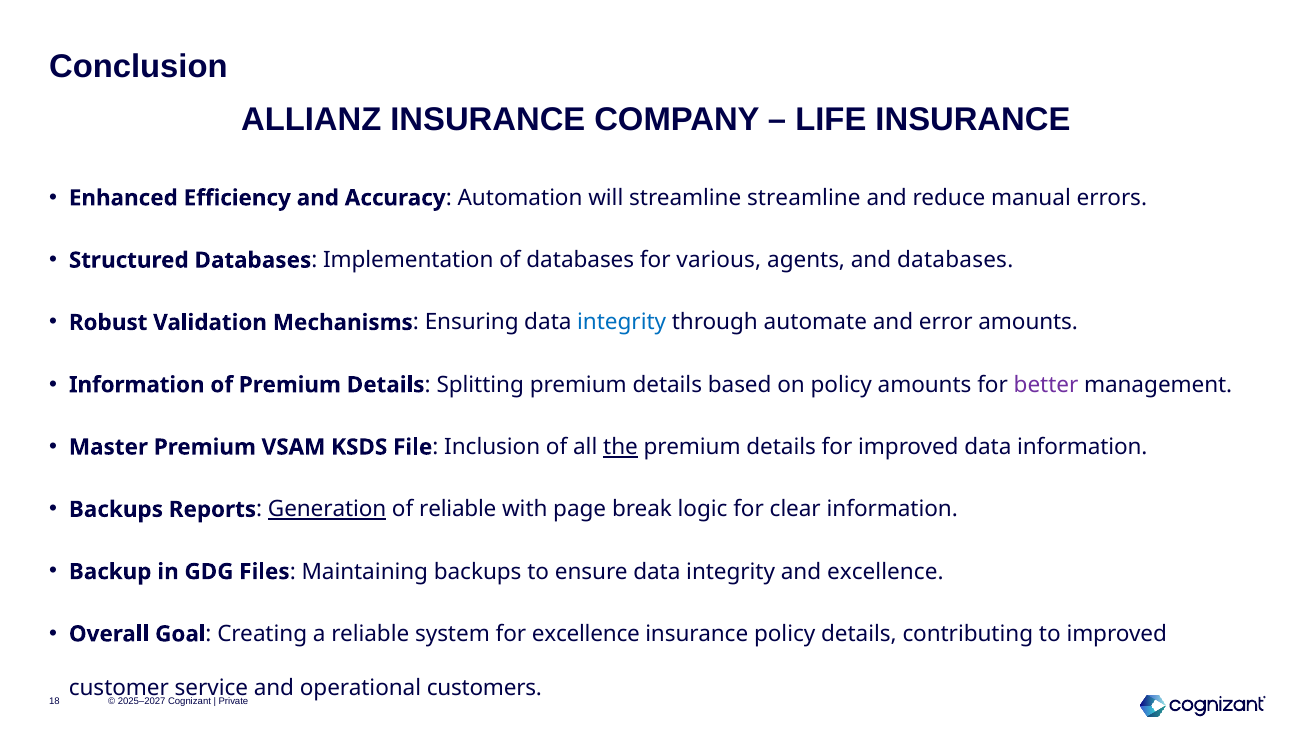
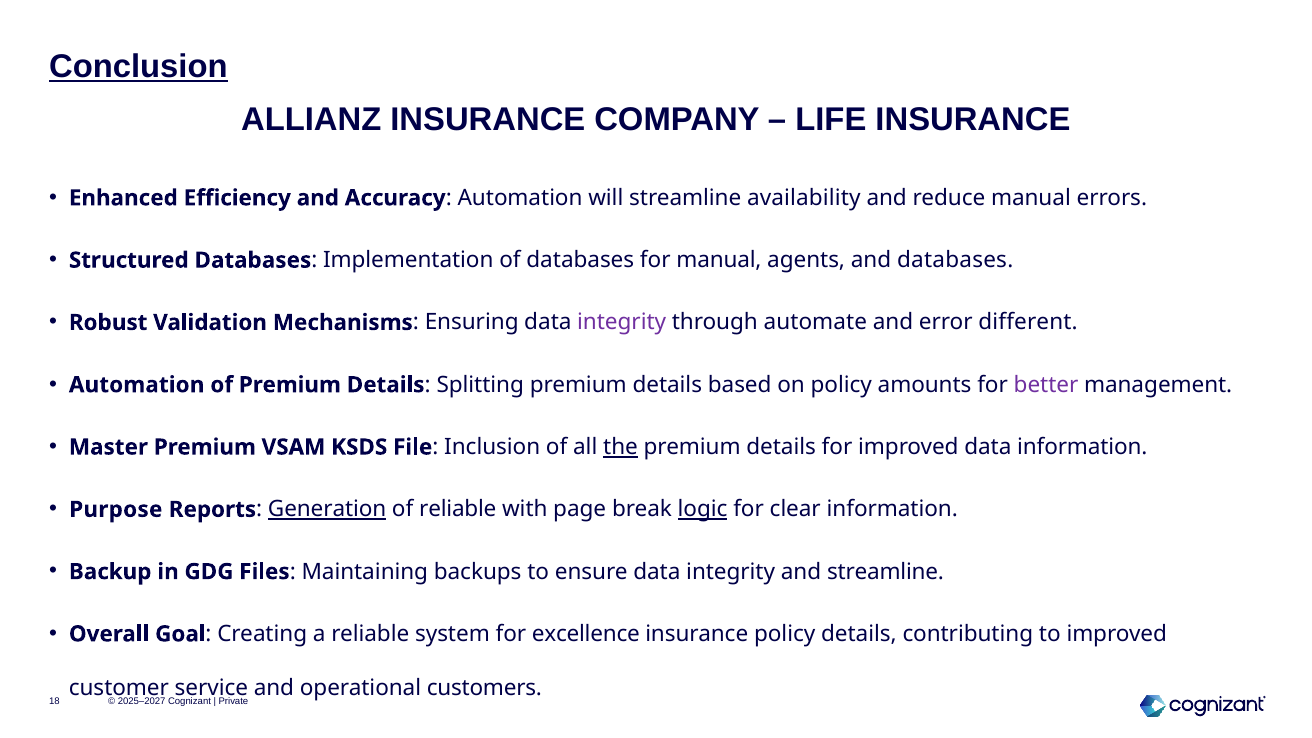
Conclusion underline: none -> present
streamline streamline: streamline -> availability
for various: various -> manual
integrity at (622, 323) colour: blue -> purple
error amounts: amounts -> different
Information at (137, 385): Information -> Automation
Backups at (116, 509): Backups -> Purpose
logic underline: none -> present
and excellence: excellence -> streamline
